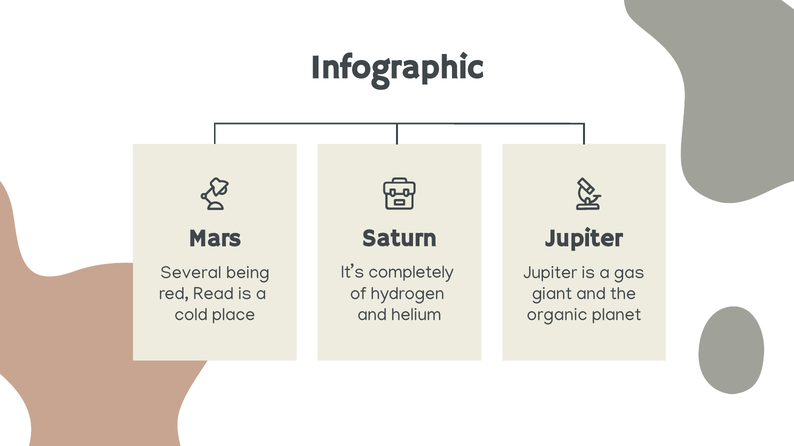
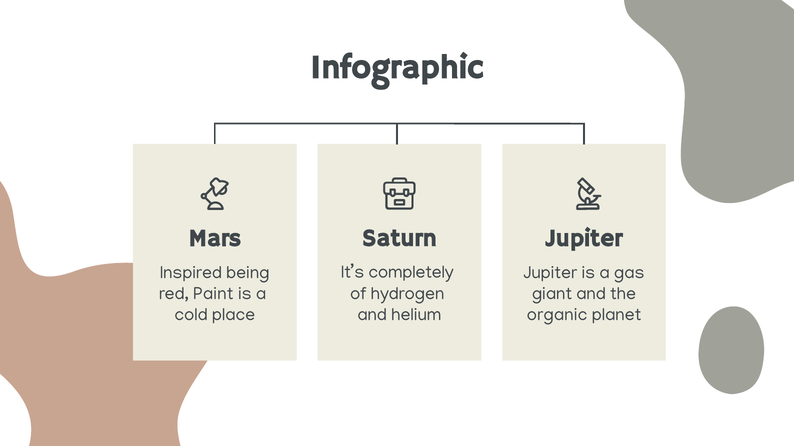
Several: Several -> Inspired
Read: Read -> Paint
